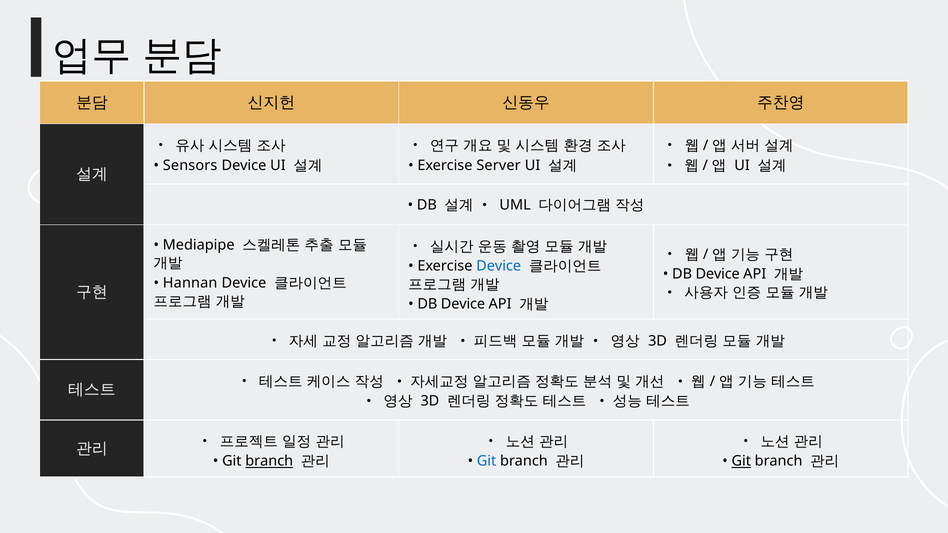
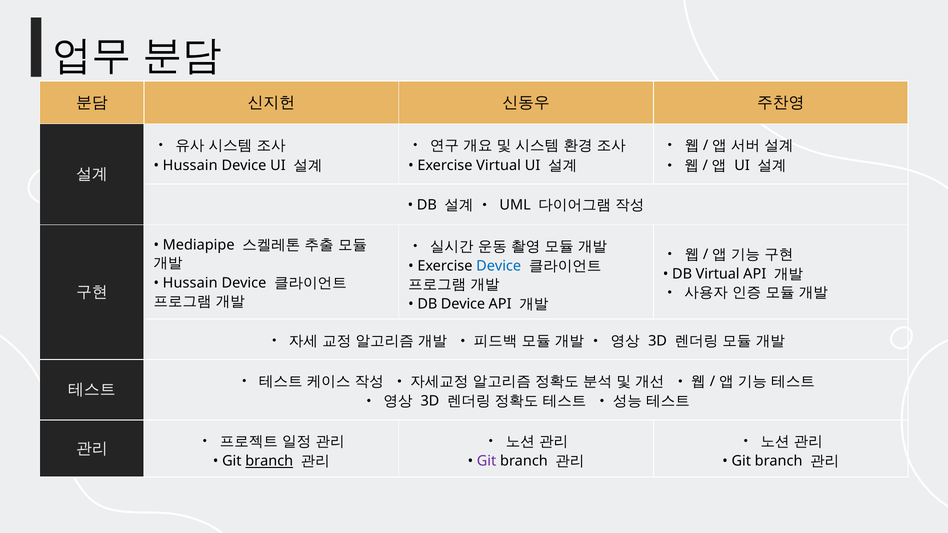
Sensors at (190, 165): Sensors -> Hussain
Exercise Server: Server -> Virtual
Device at (718, 274): Device -> Virtual
Hannan at (190, 283): Hannan -> Hussain
Git at (487, 461) colour: blue -> purple
Git at (741, 461) underline: present -> none
